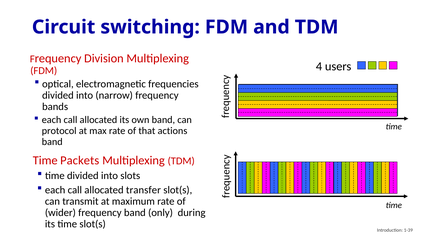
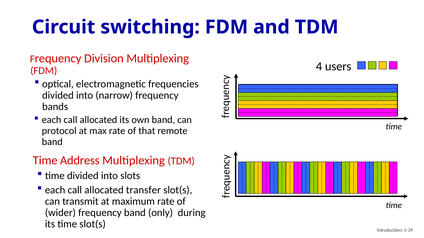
actions: actions -> remote
Packets: Packets -> Address
